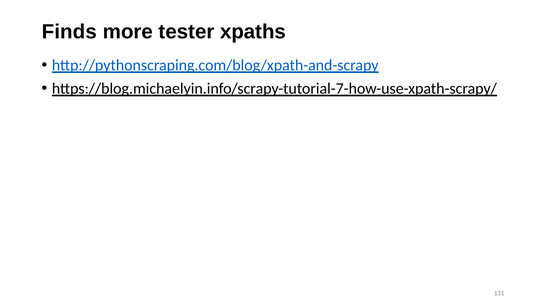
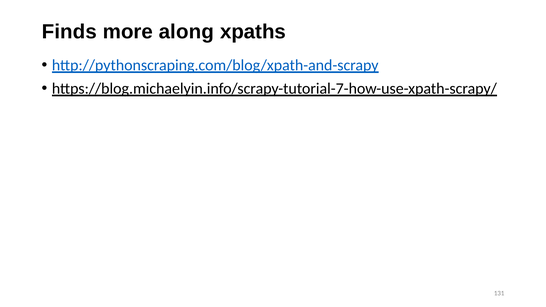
tester: tester -> along
